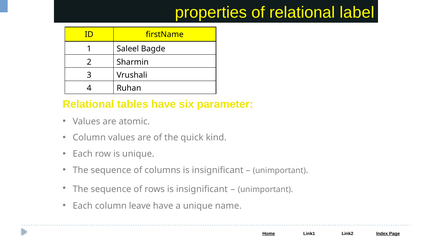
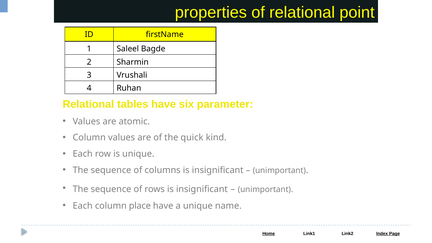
label: label -> point
leave: leave -> place
